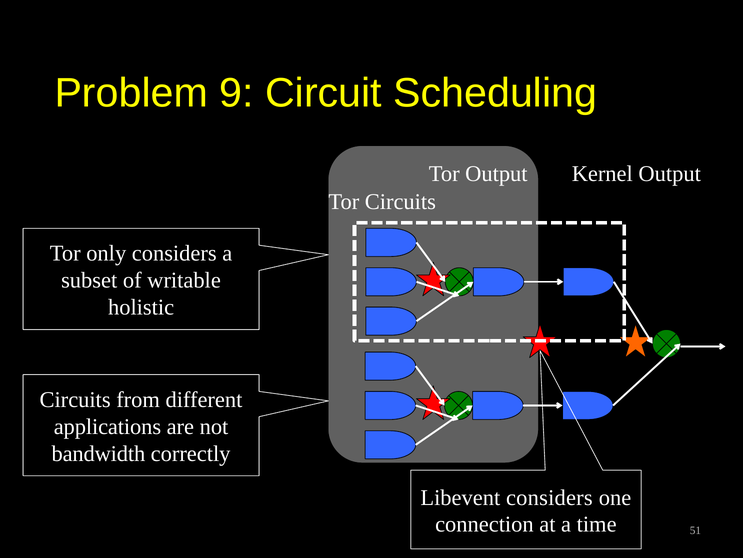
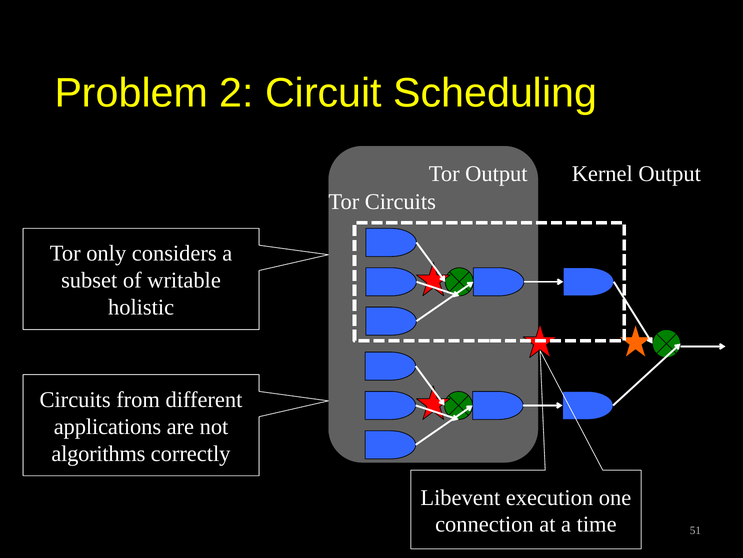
9: 9 -> 2
bandwidth: bandwidth -> algorithms
Libevent considers: considers -> execution
